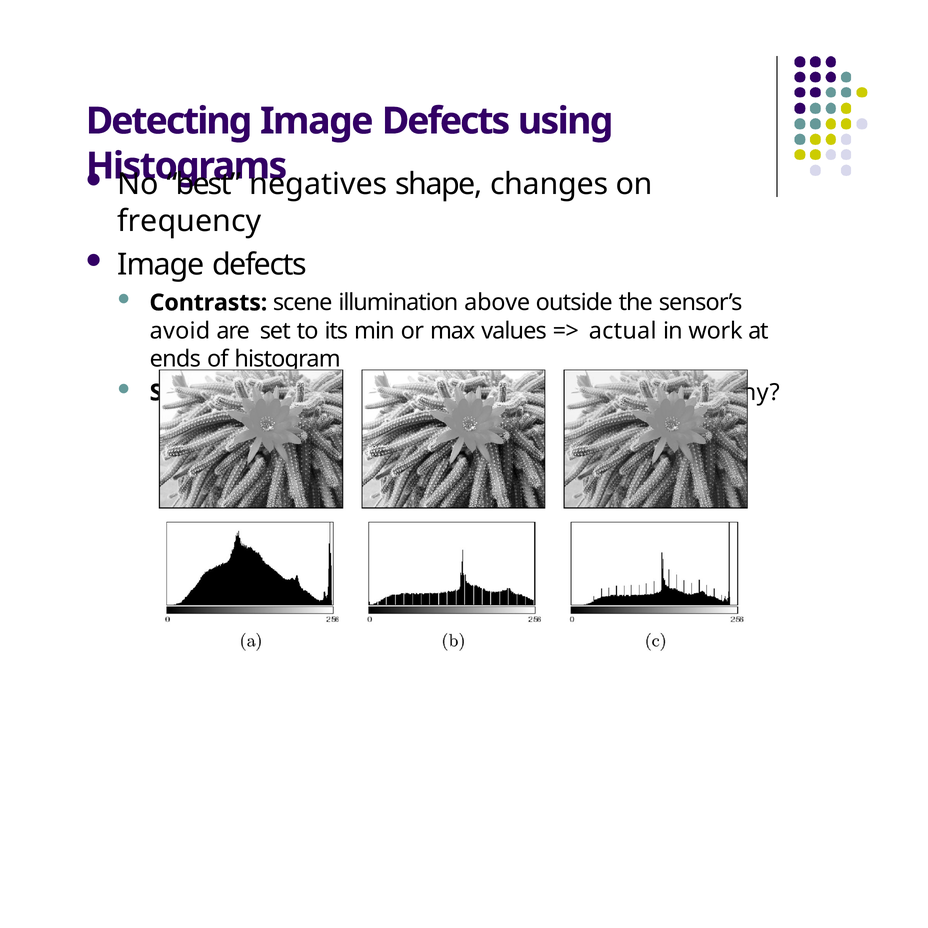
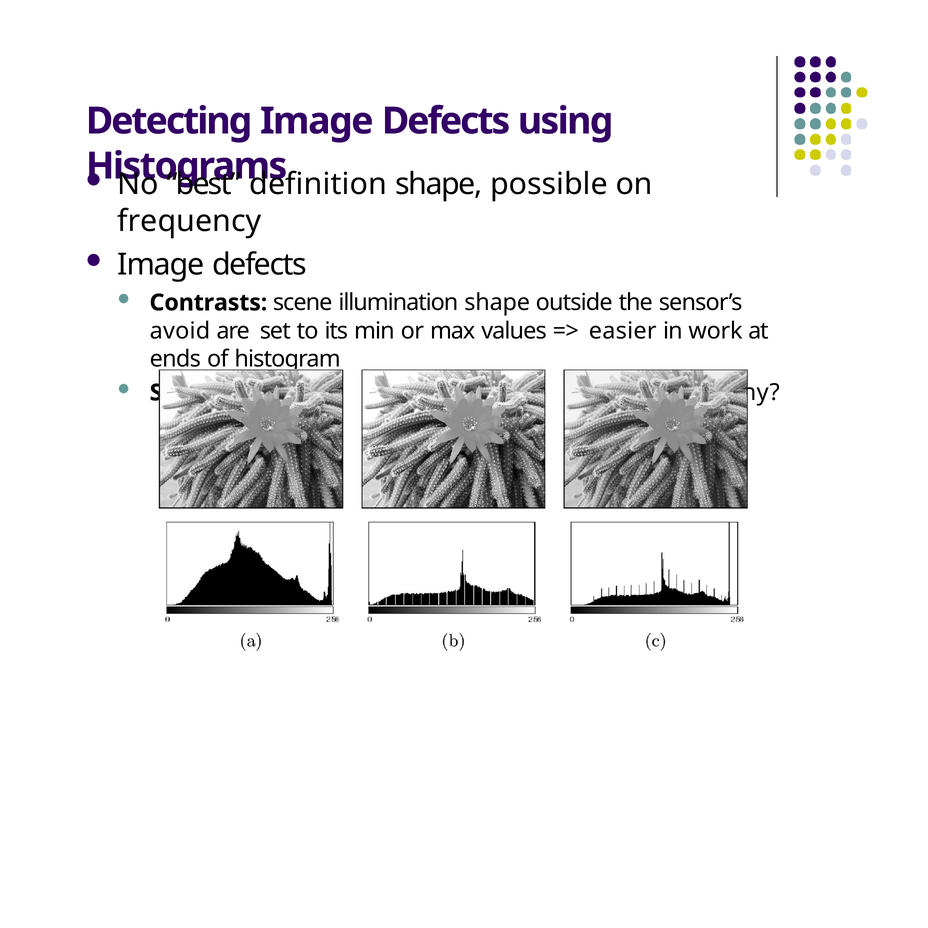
negatives: negatives -> definition
changes: changes -> possible
illumination above: above -> shape
actual: actual -> easier
